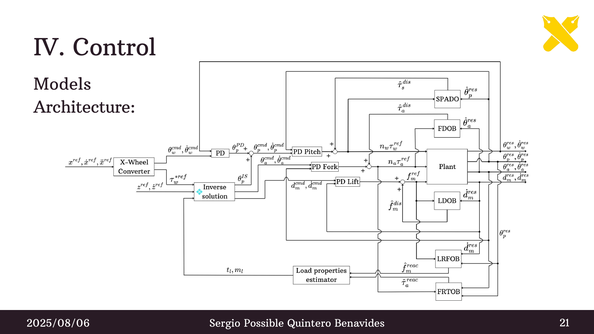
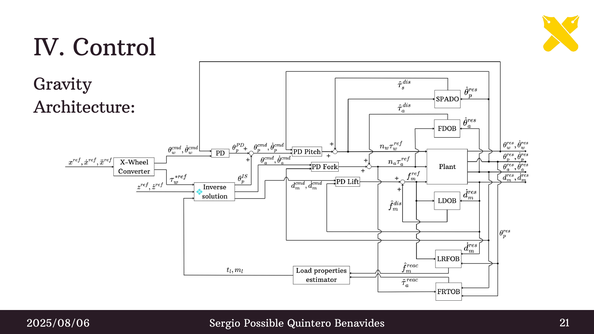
Models: Models -> Gravity
